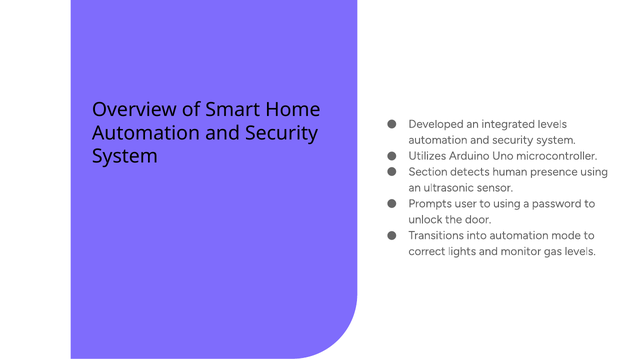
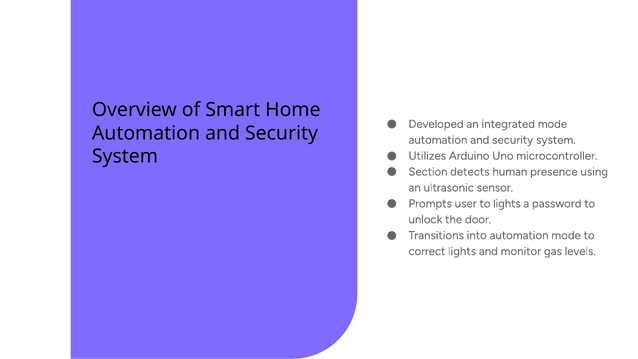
integrated levels: levels -> mode
to using: using -> lights
